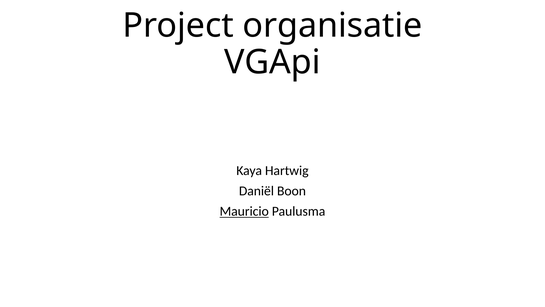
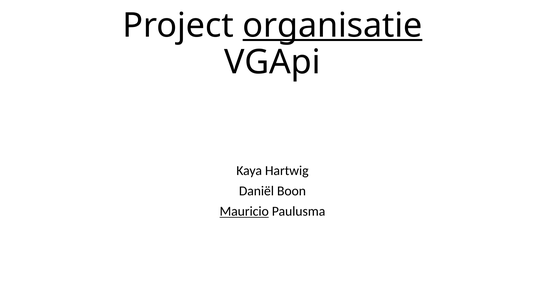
organisatie underline: none -> present
